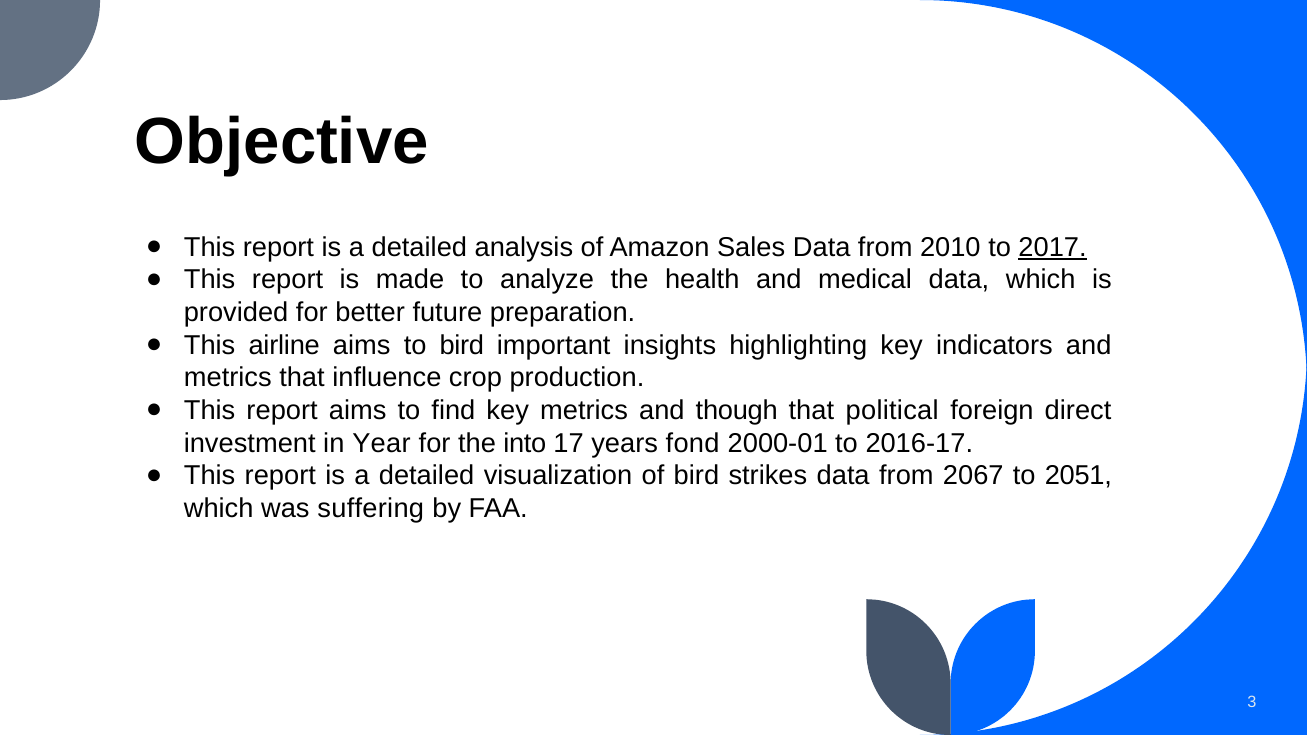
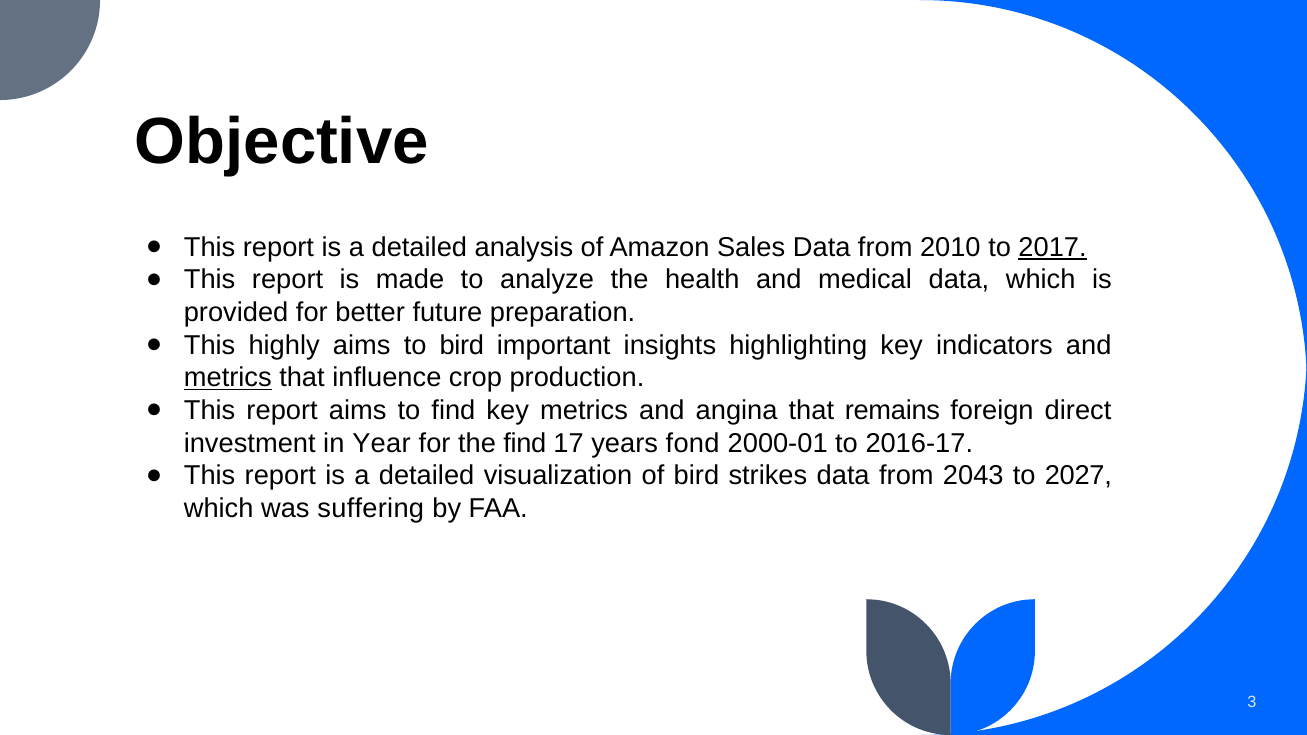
airline: airline -> highly
metrics at (228, 378) underline: none -> present
though: though -> angina
political: political -> remains
the into: into -> find
2067: 2067 -> 2043
2051: 2051 -> 2027
